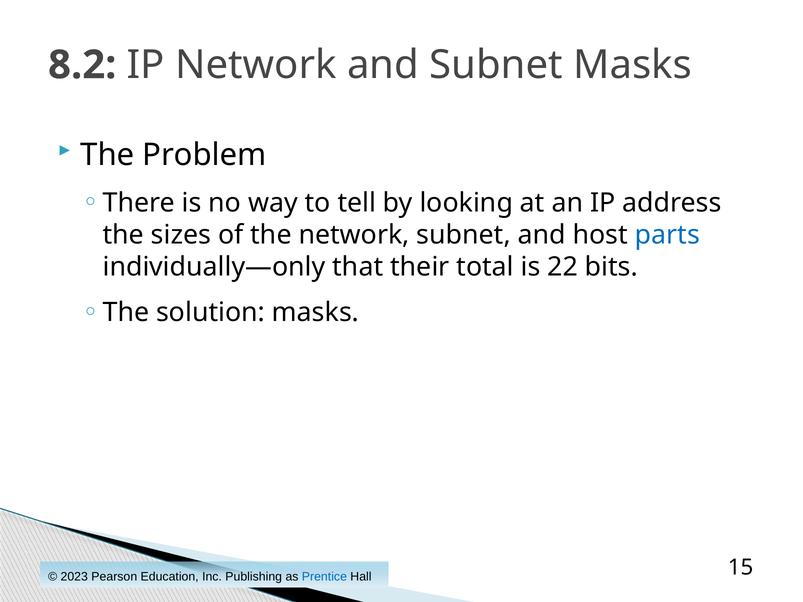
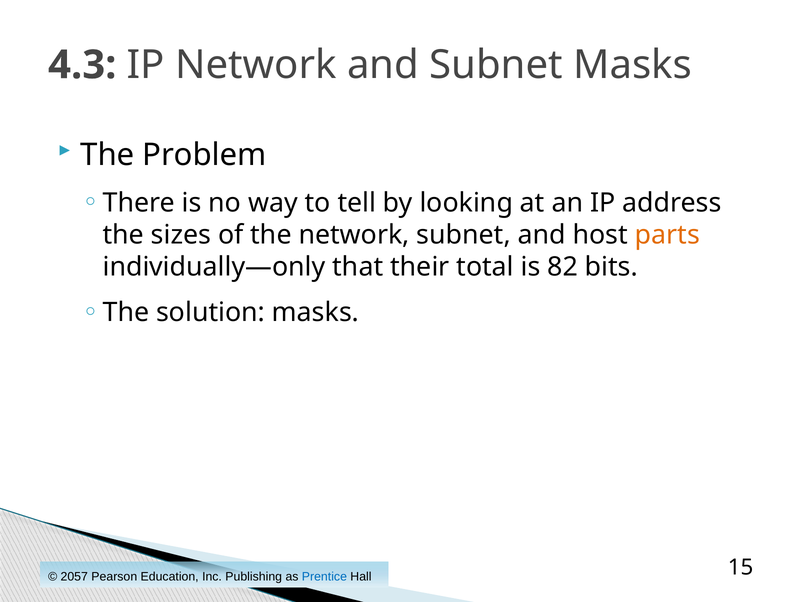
8.2: 8.2 -> 4.3
parts colour: blue -> orange
22: 22 -> 82
2023: 2023 -> 2057
